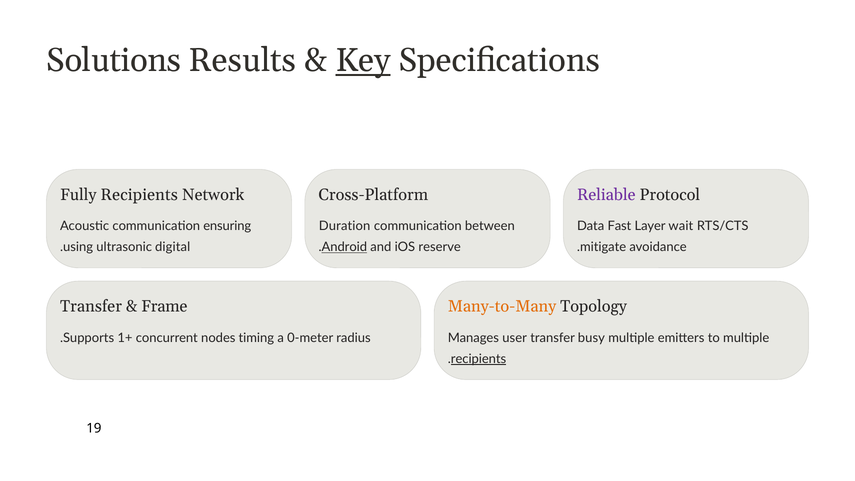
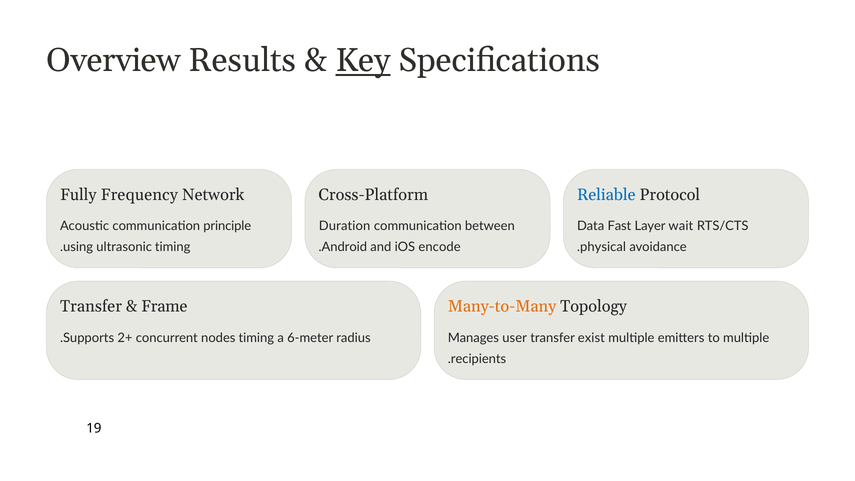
Solutions: Solutions -> Overview
Fully Recipients: Recipients -> Frequency
Reliable colour: purple -> blue
ensuring: ensuring -> principle
ultrasonic digital: digital -> timing
Android underline: present -> none
reserve: reserve -> encode
mitigate: mitigate -> physical
1+: 1+ -> 2+
0-meter: 0-meter -> 6-meter
busy: busy -> exist
recipients at (479, 359) underline: present -> none
